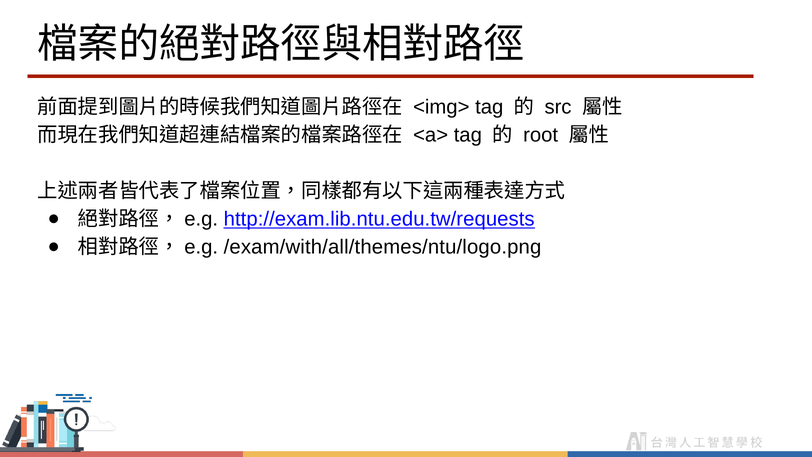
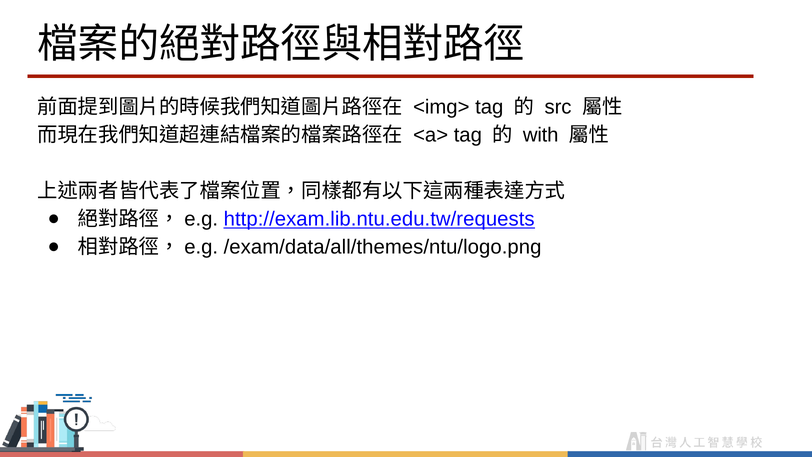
root: root -> with
/exam/with/all/themes/ntu/logo.png: /exam/with/all/themes/ntu/logo.png -> /exam/data/all/themes/ntu/logo.png
